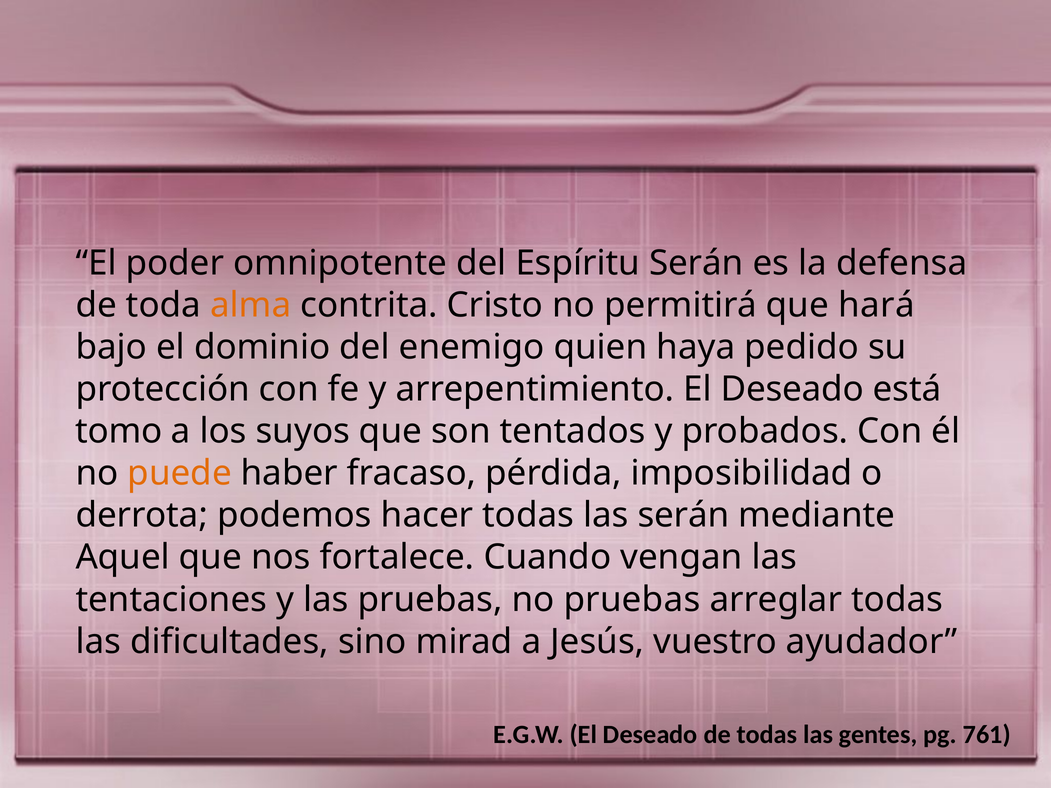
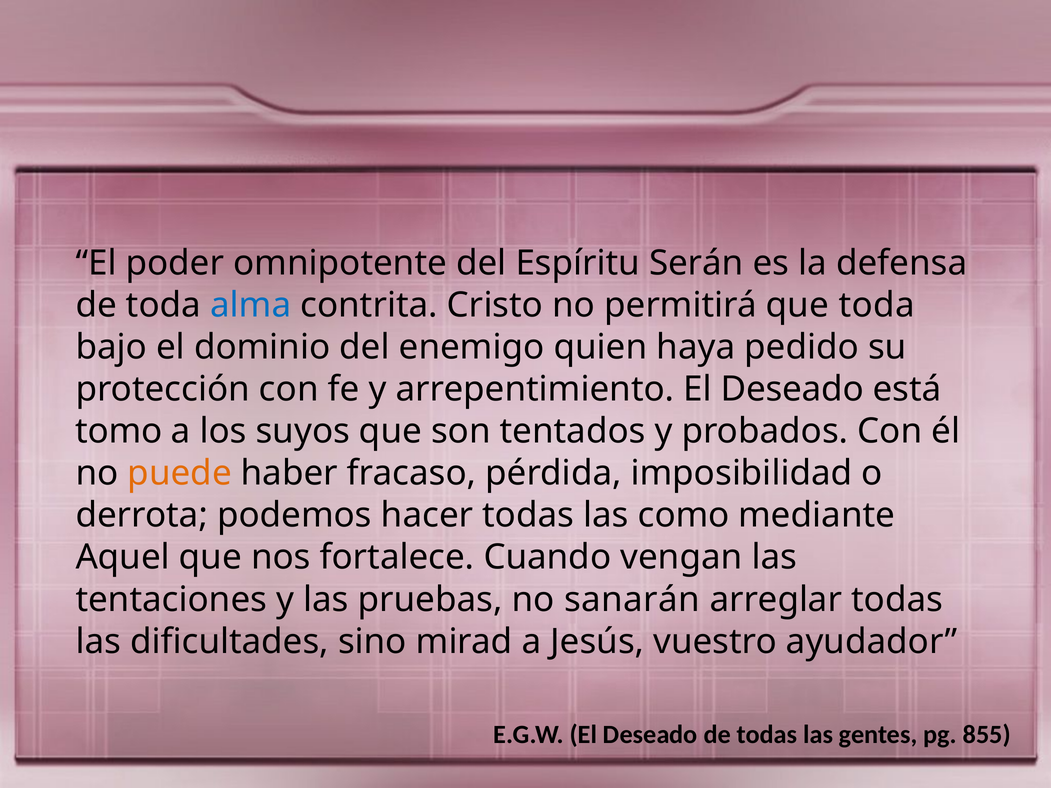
alma colour: orange -> blue
que hará: hará -> toda
las serán: serán -> como
no pruebas: pruebas -> sanarán
761: 761 -> 855
